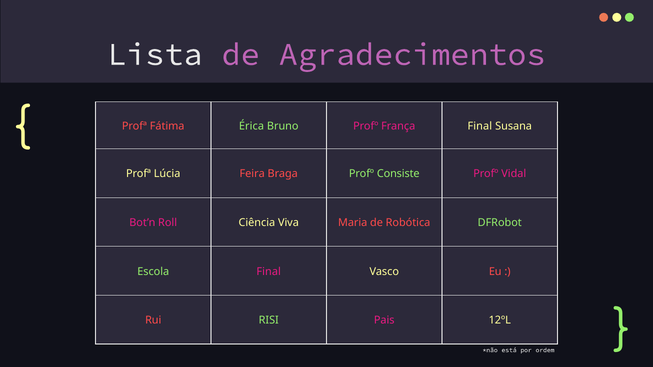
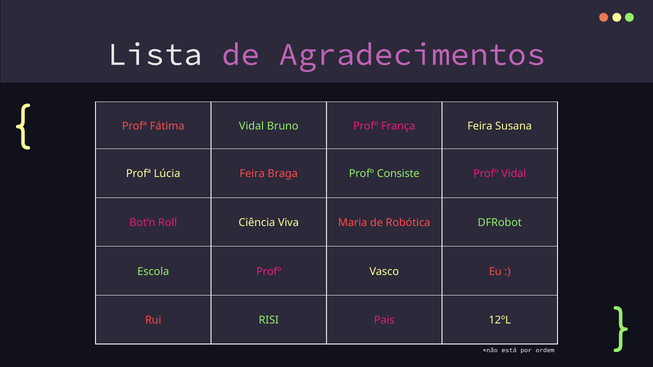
Fátima Érica: Érica -> Vidal
França Final: Final -> Feira
Escola Final: Final -> Profº
